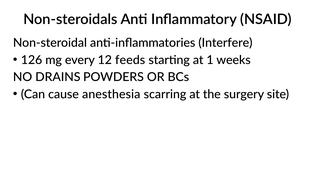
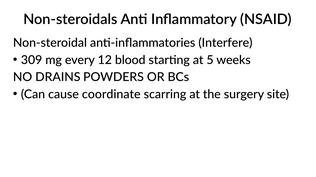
126: 126 -> 309
feeds: feeds -> blood
1: 1 -> 5
anesthesia: anesthesia -> coordinate
